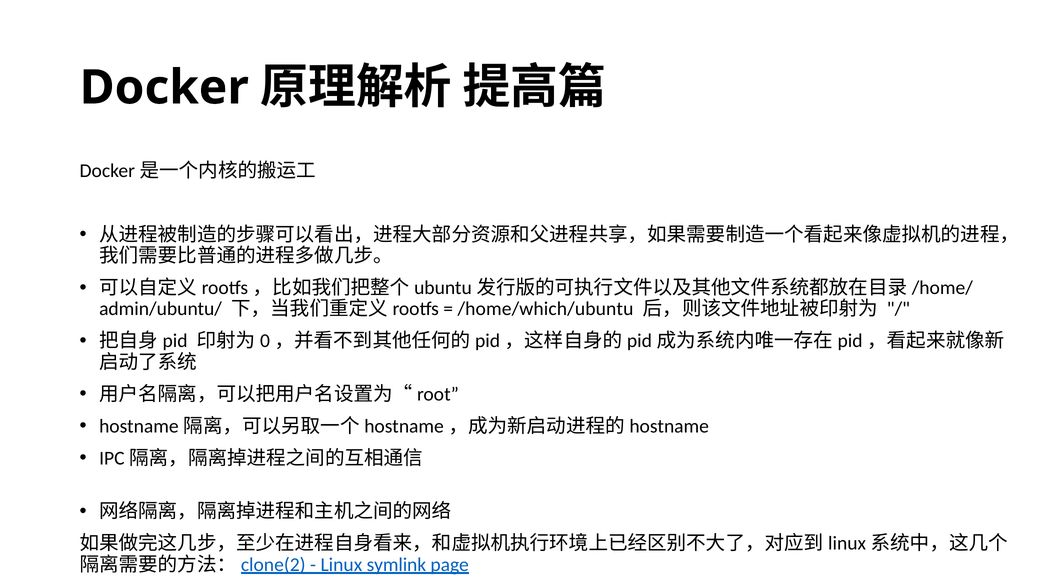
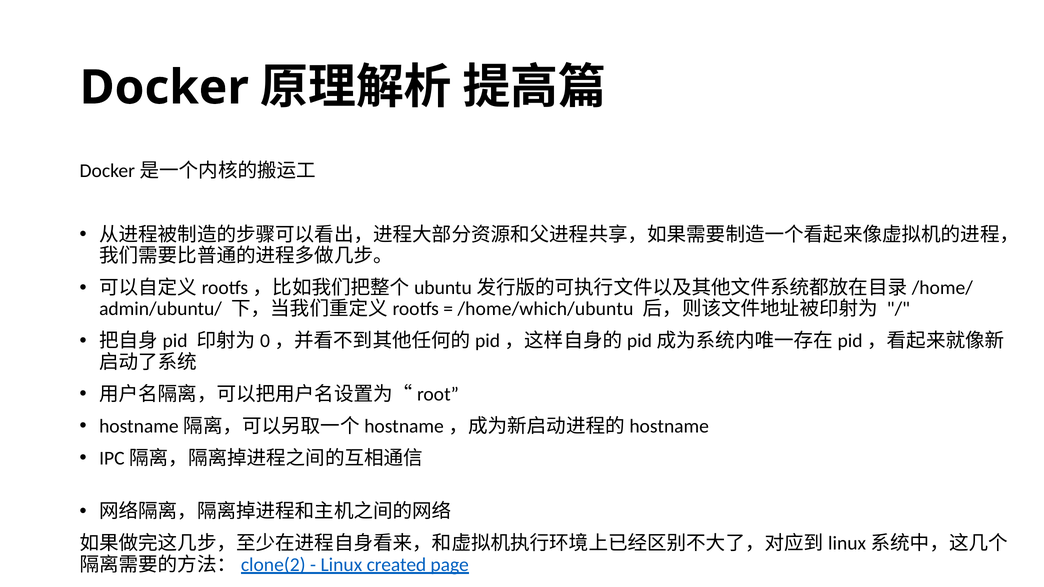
symlink: symlink -> created
